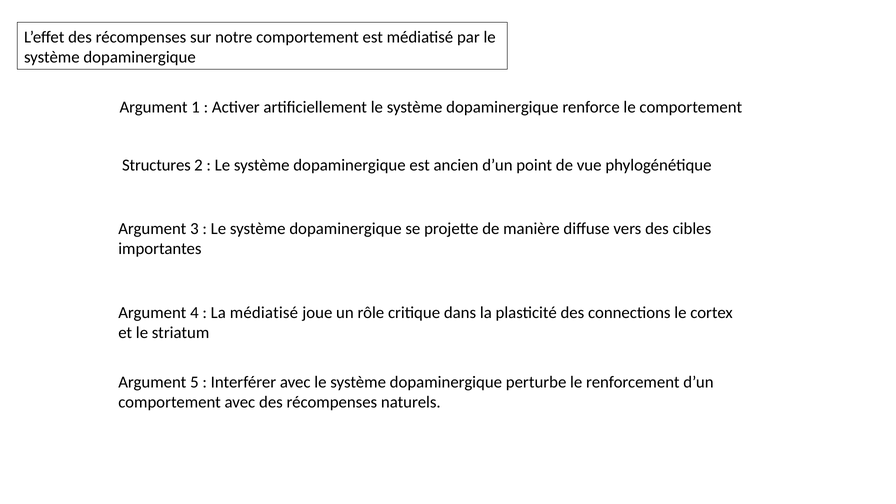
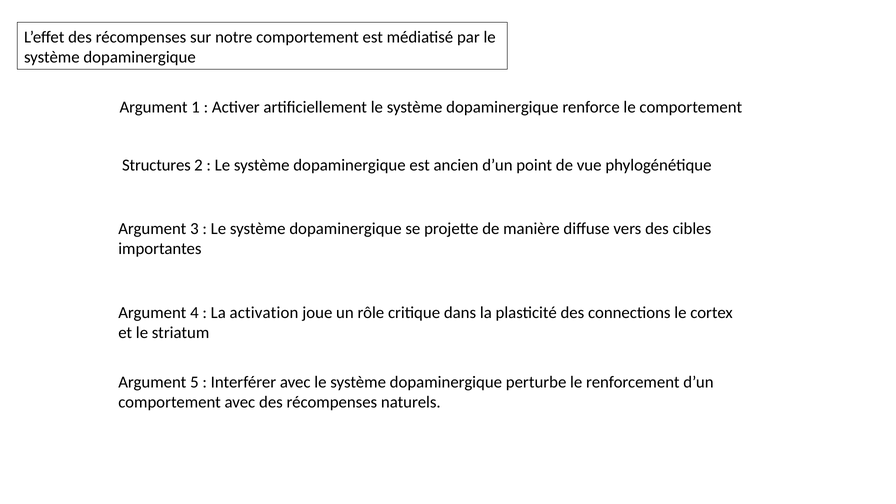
La médiatisé: médiatisé -> activation
